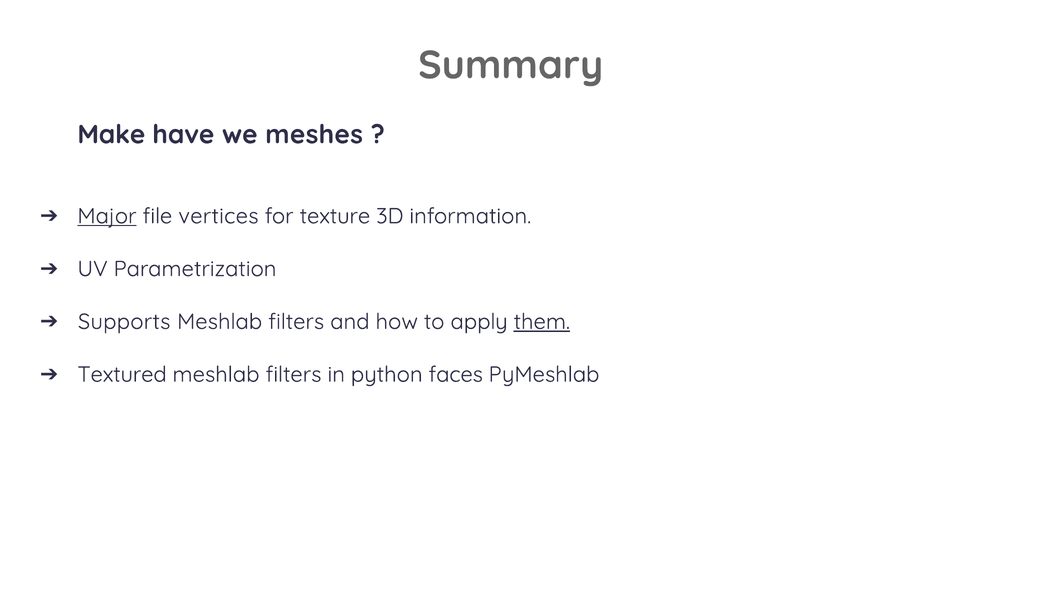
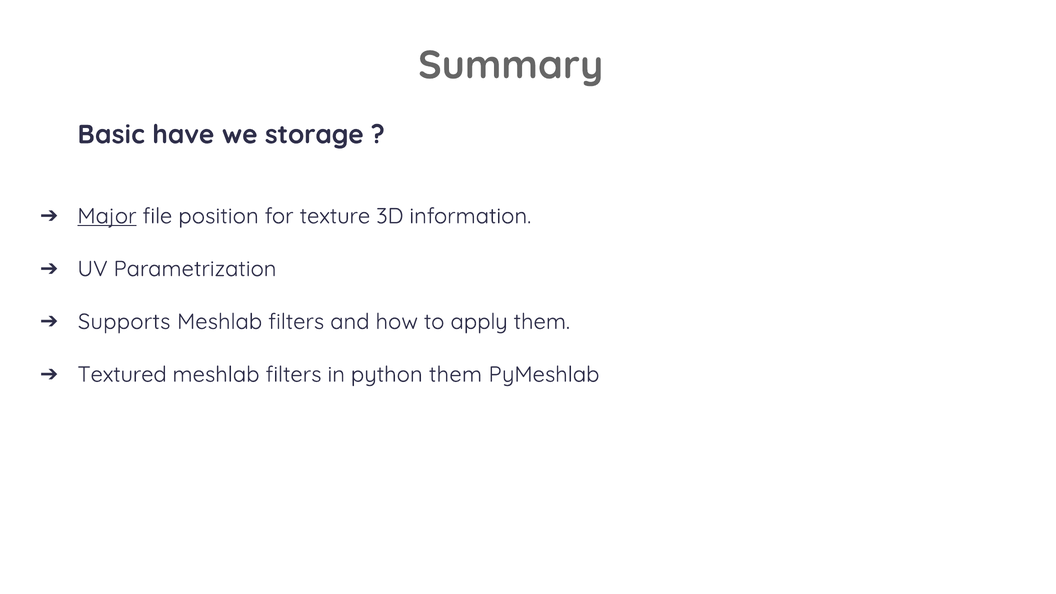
Make: Make -> Basic
meshes: meshes -> storage
vertices: vertices -> position
them at (542, 322) underline: present -> none
python faces: faces -> them
